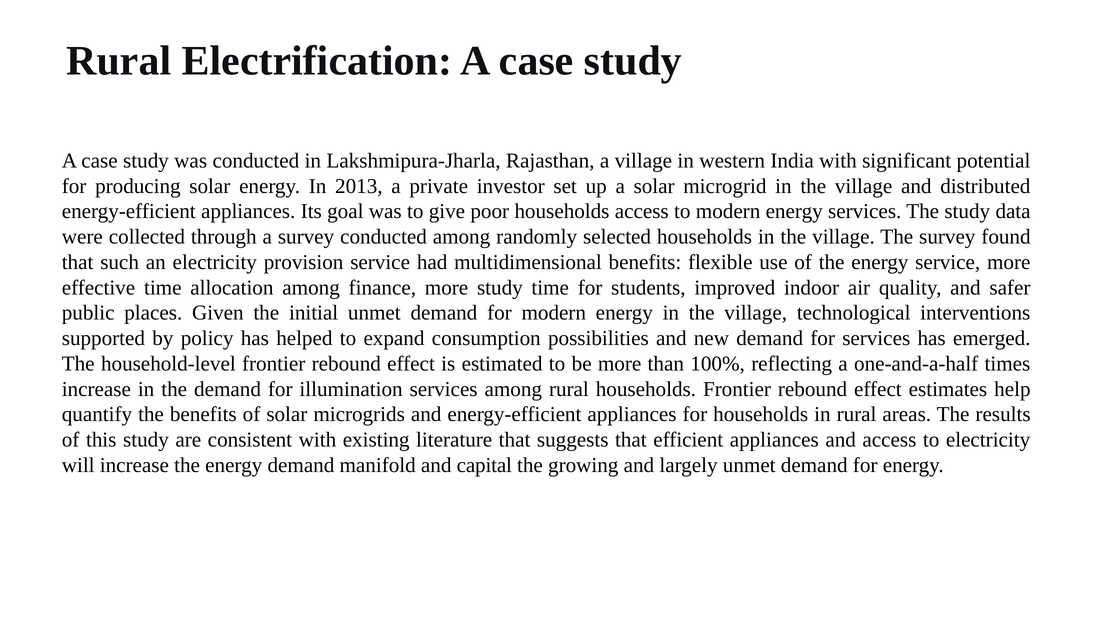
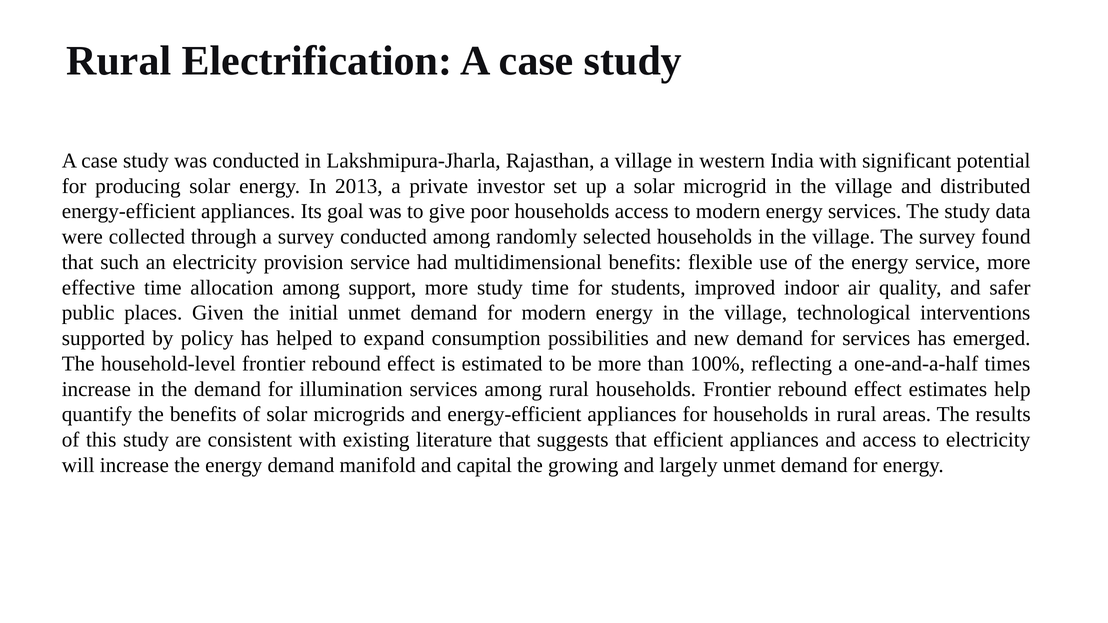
finance: finance -> support
